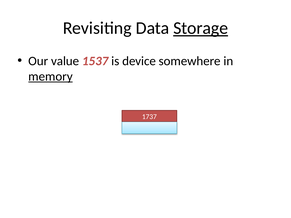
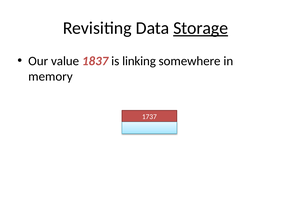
1537: 1537 -> 1837
device: device -> linking
memory underline: present -> none
